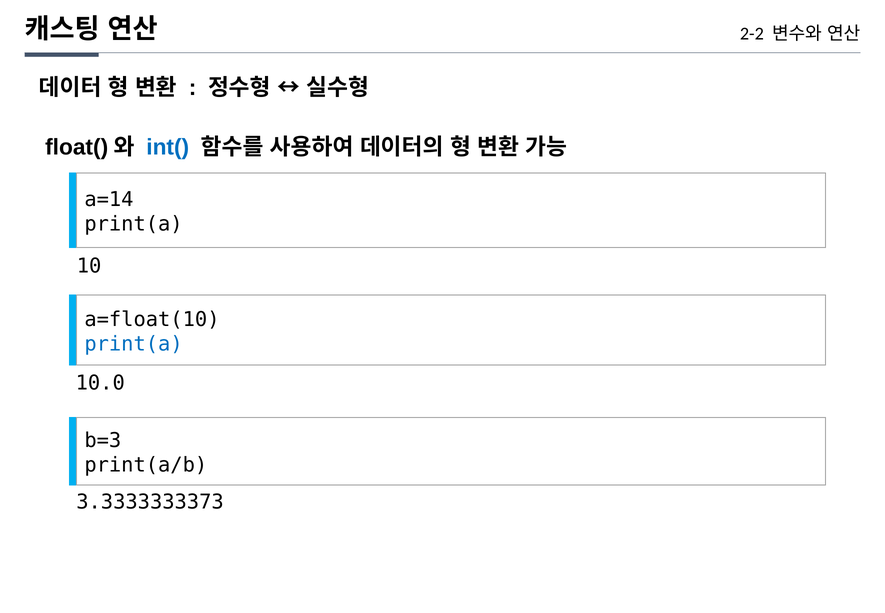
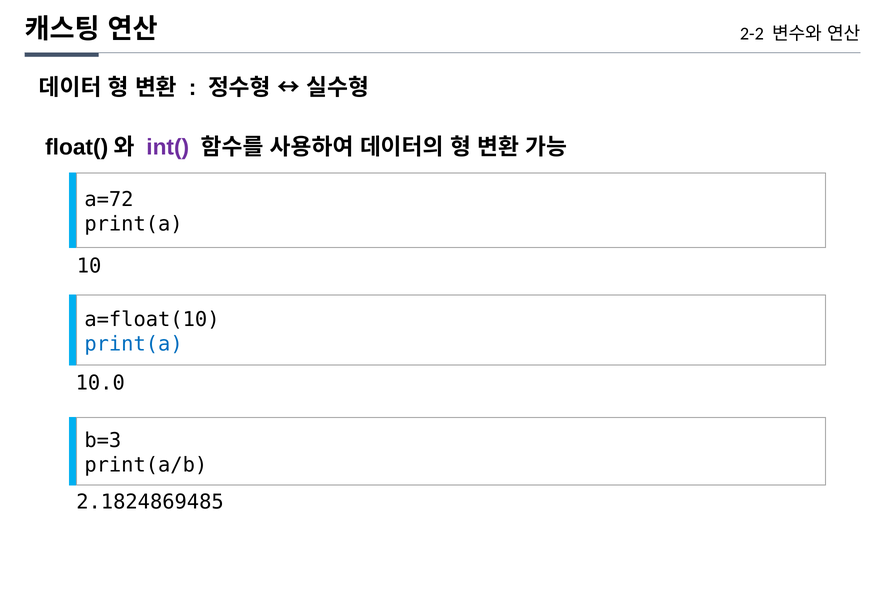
int( colour: blue -> purple
a=14: a=14 -> a=72
3.3333333373: 3.3333333373 -> 2.1824869485
